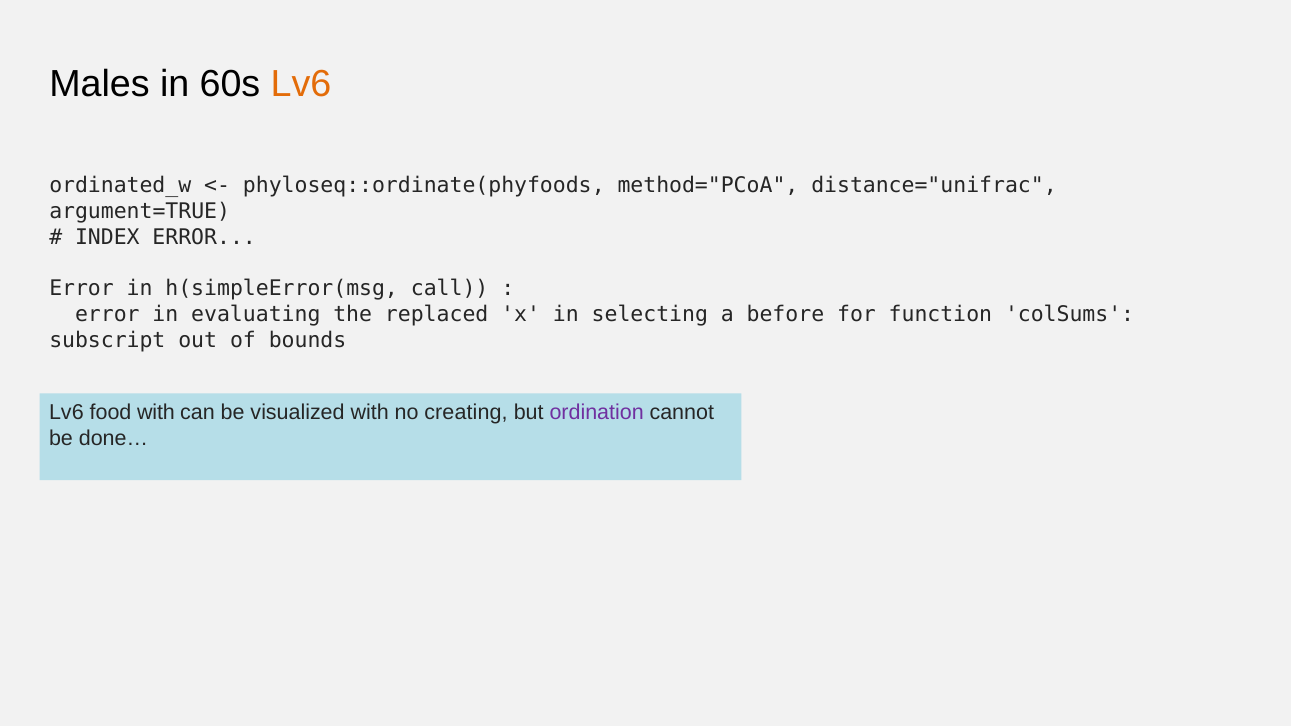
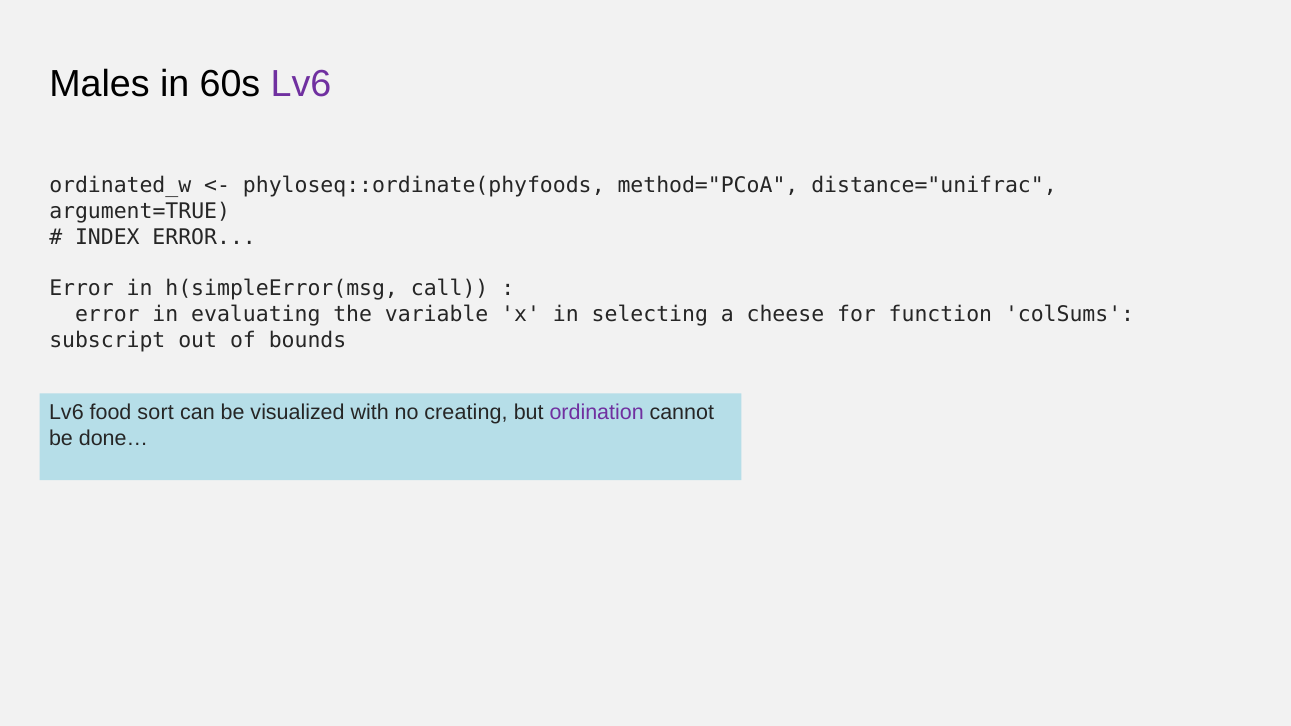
Lv6 at (301, 84) colour: orange -> purple
replaced: replaced -> variable
before: before -> cheese
food with: with -> sort
